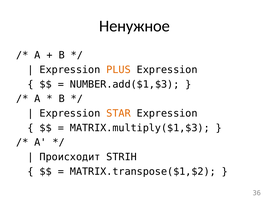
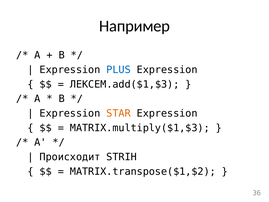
Ненужное: Ненужное -> Например
PLUS colour: orange -> blue
NUMBER.add($1,$3: NUMBER.add($1,$3 -> ЛЕКСЕМ.add($1,$3
